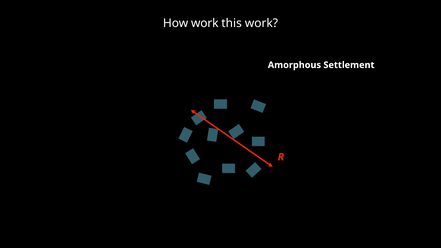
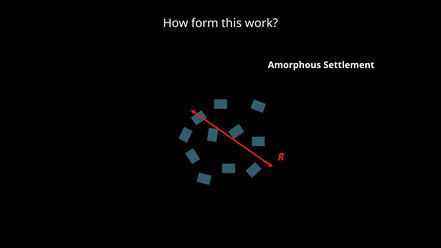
How work: work -> form
